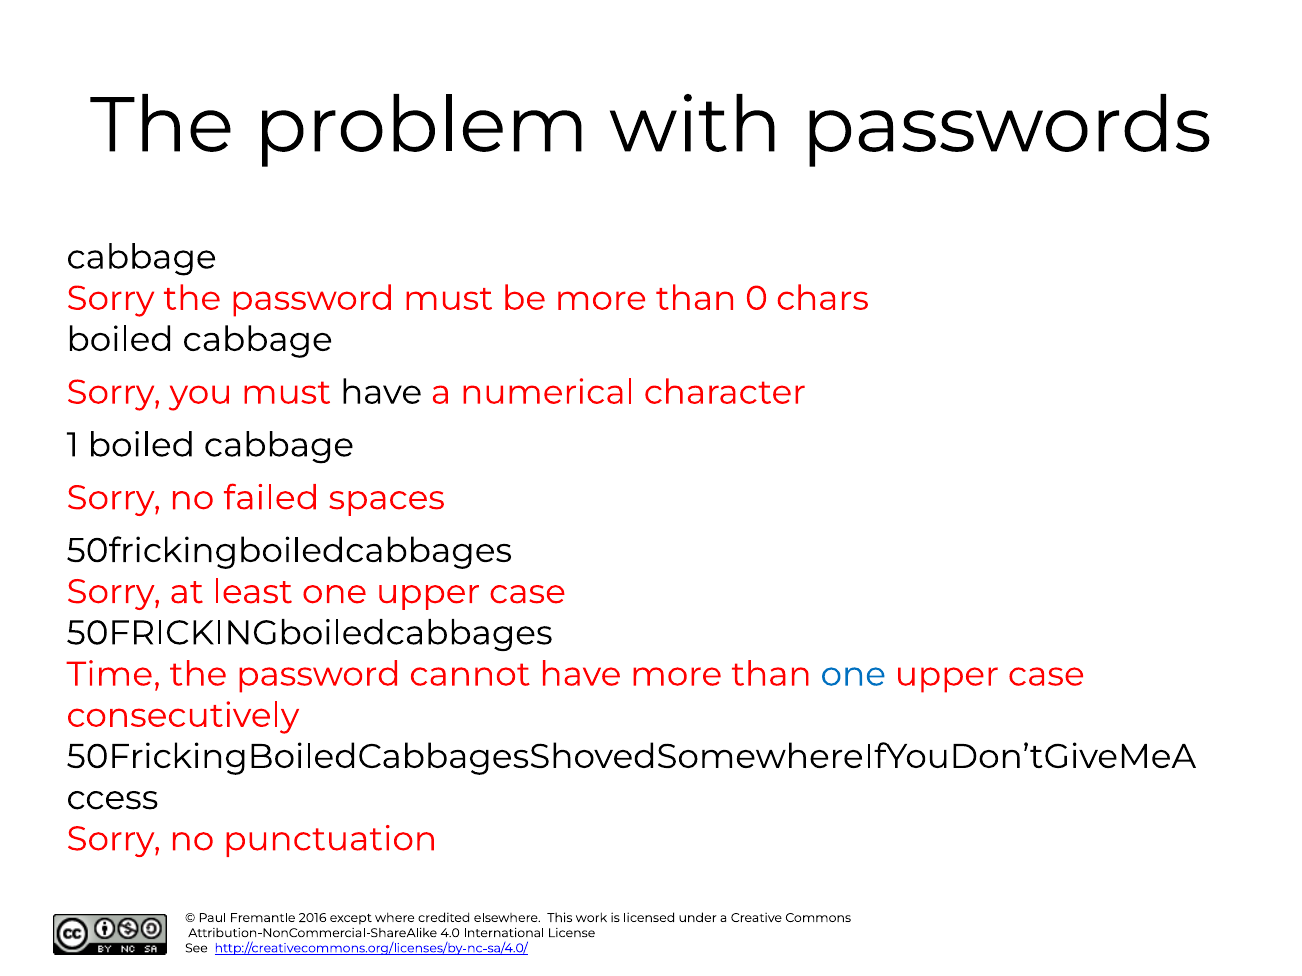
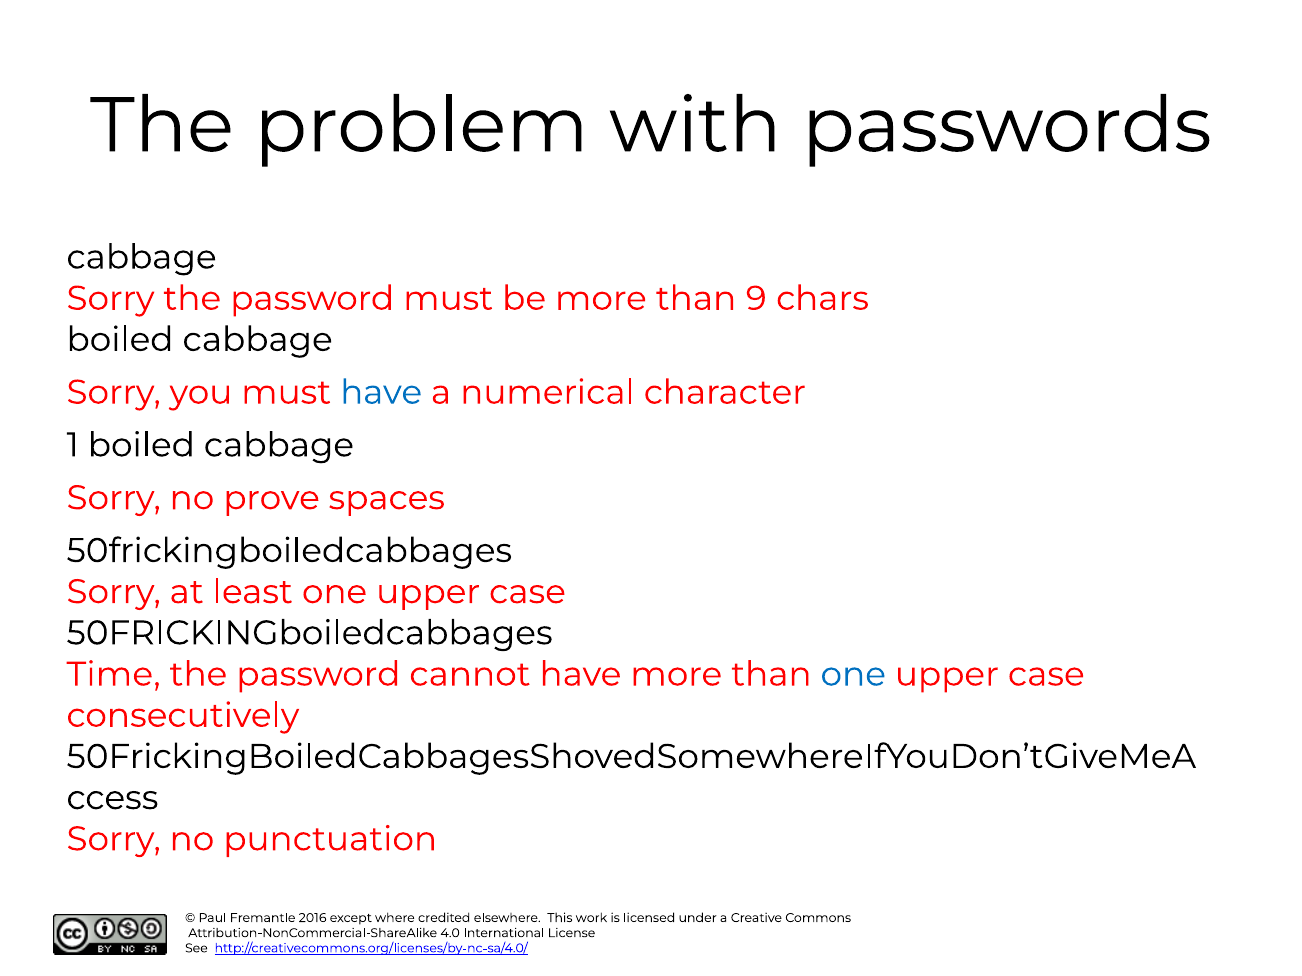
0: 0 -> 9
have at (381, 393) colour: black -> blue
failed: failed -> prove
